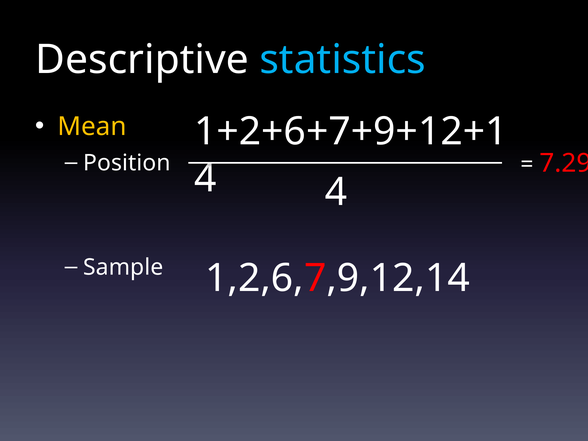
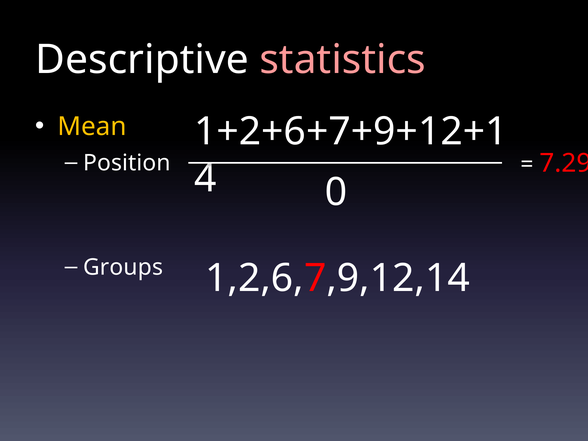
statistics colour: light blue -> pink
4 at (336, 192): 4 -> 0
Sample: Sample -> Groups
